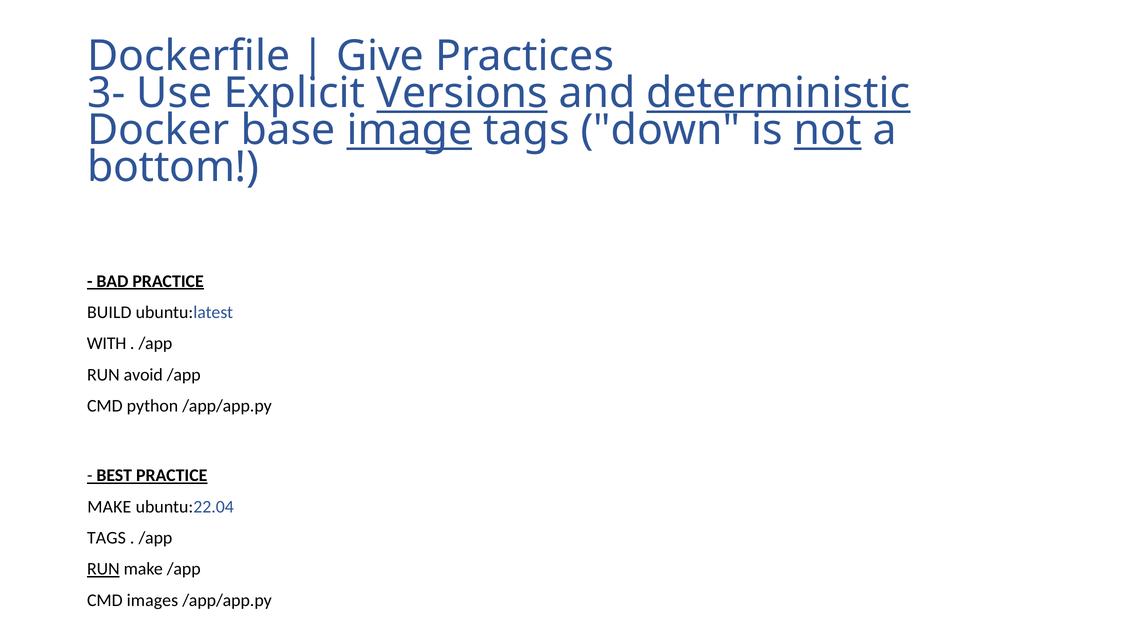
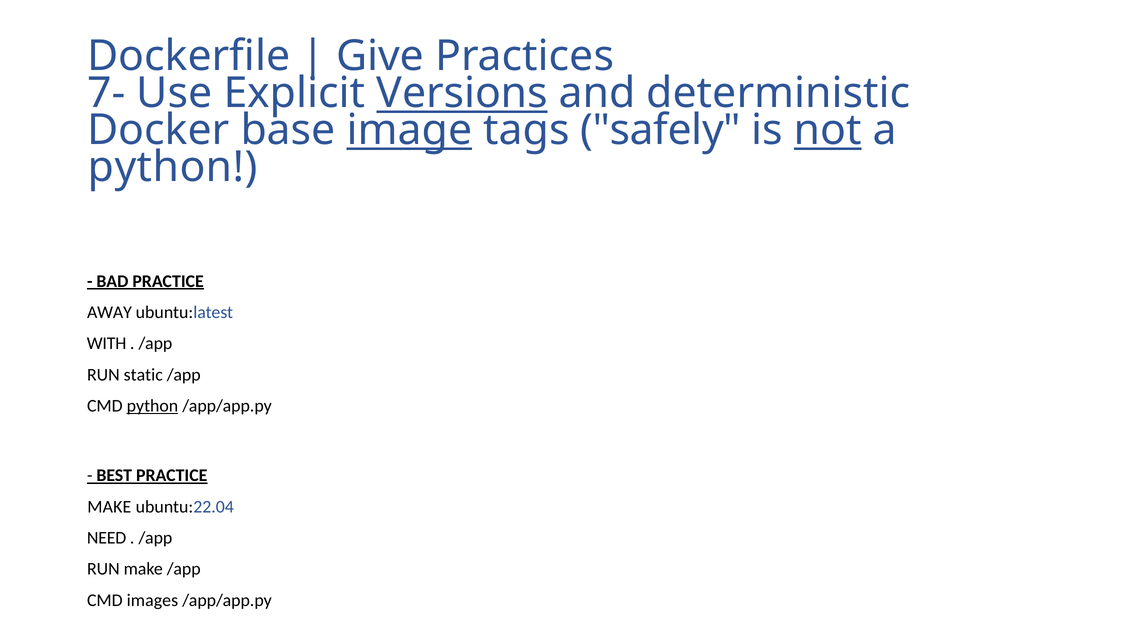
3-: 3- -> 7-
deterministic underline: present -> none
down: down -> safely
bottom at (173, 167): bottom -> python
BUILD: BUILD -> AWAY
avoid: avoid -> static
python at (152, 406) underline: none -> present
TAGS at (106, 538): TAGS -> NEED
RUN at (103, 569) underline: present -> none
